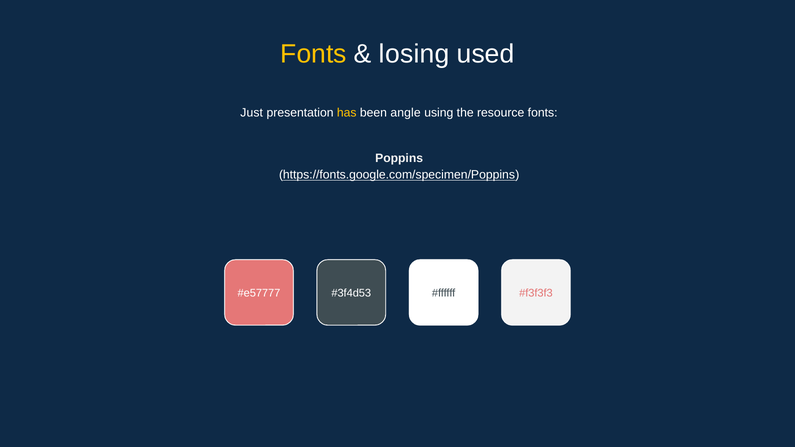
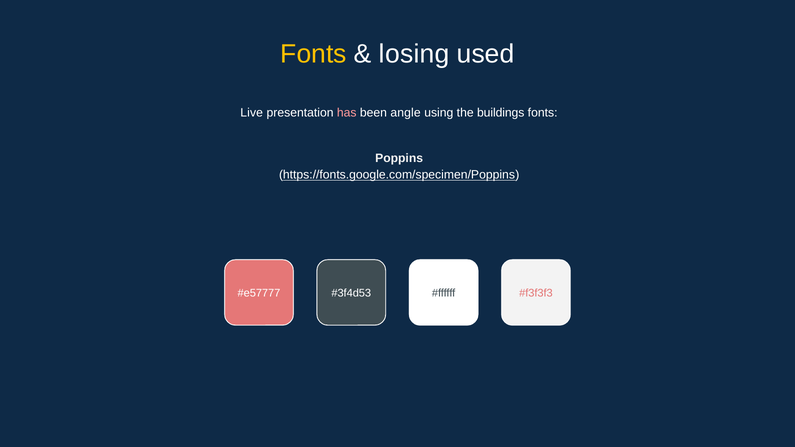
Just: Just -> Live
has colour: yellow -> pink
resource: resource -> buildings
